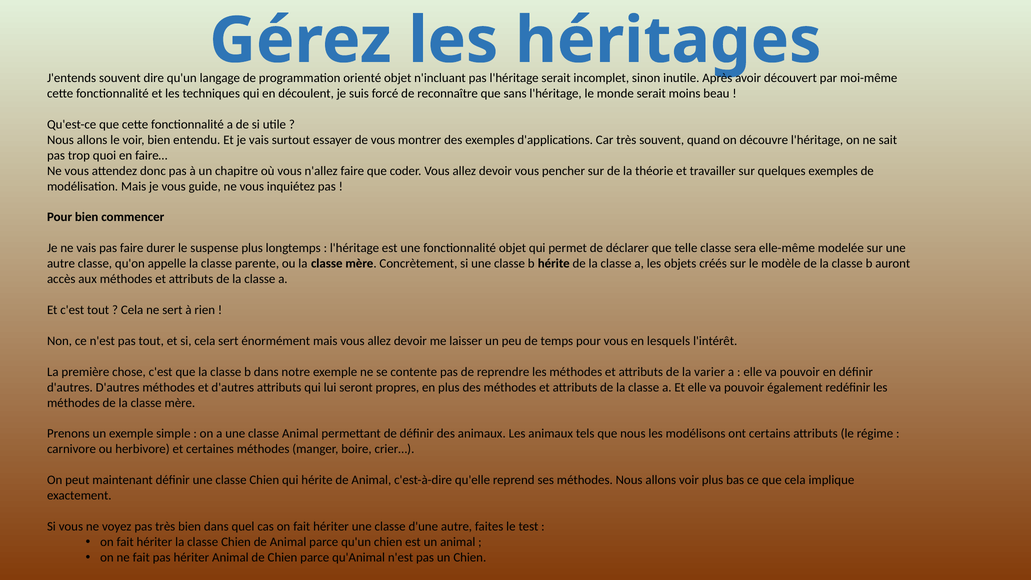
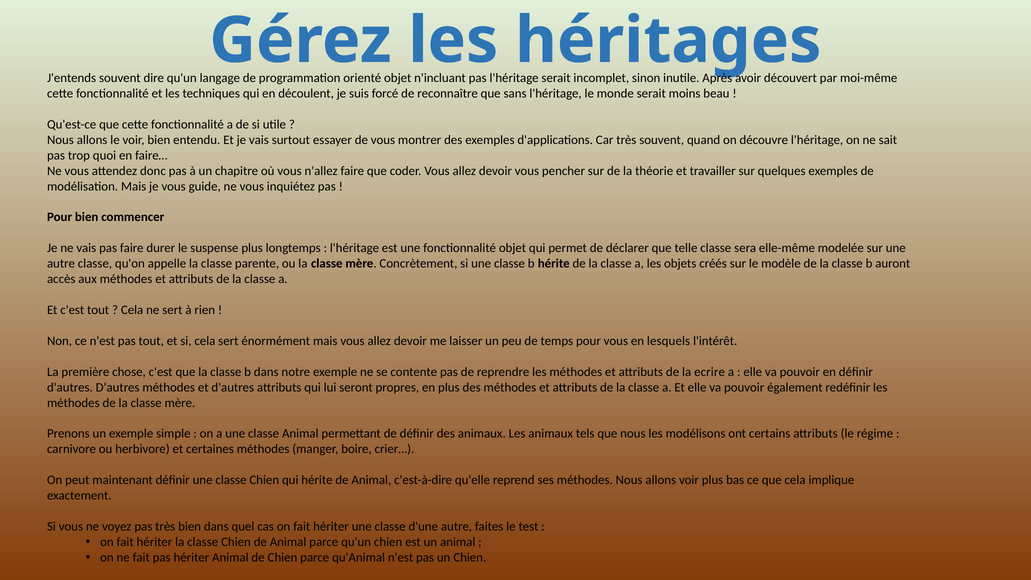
varier: varier -> ecrire
